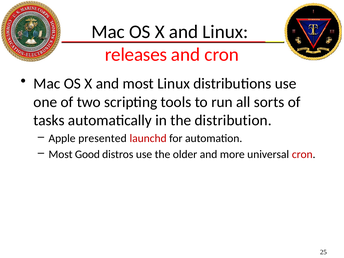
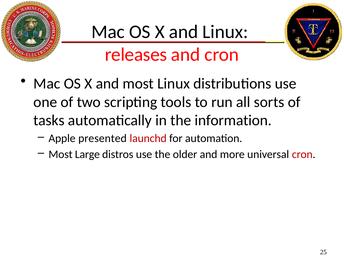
distribution: distribution -> information
Good: Good -> Large
